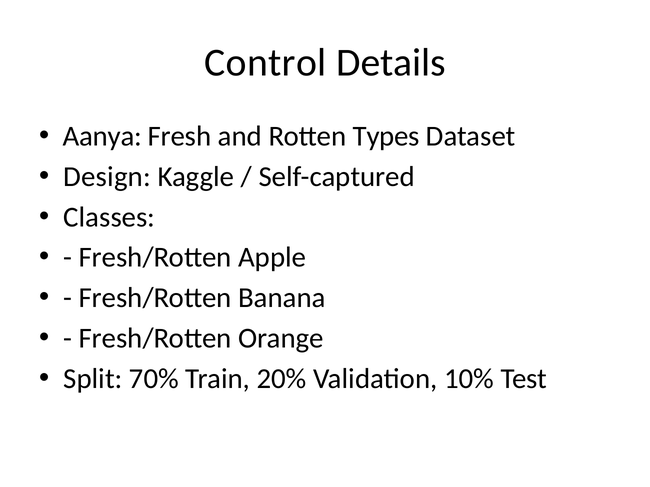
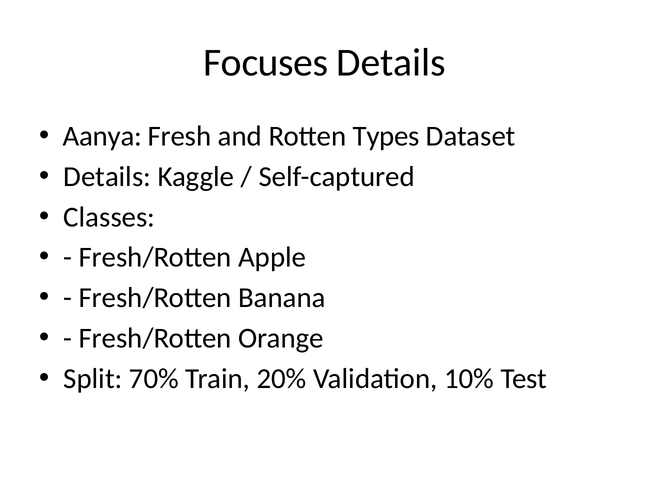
Control: Control -> Focuses
Design at (107, 177): Design -> Details
